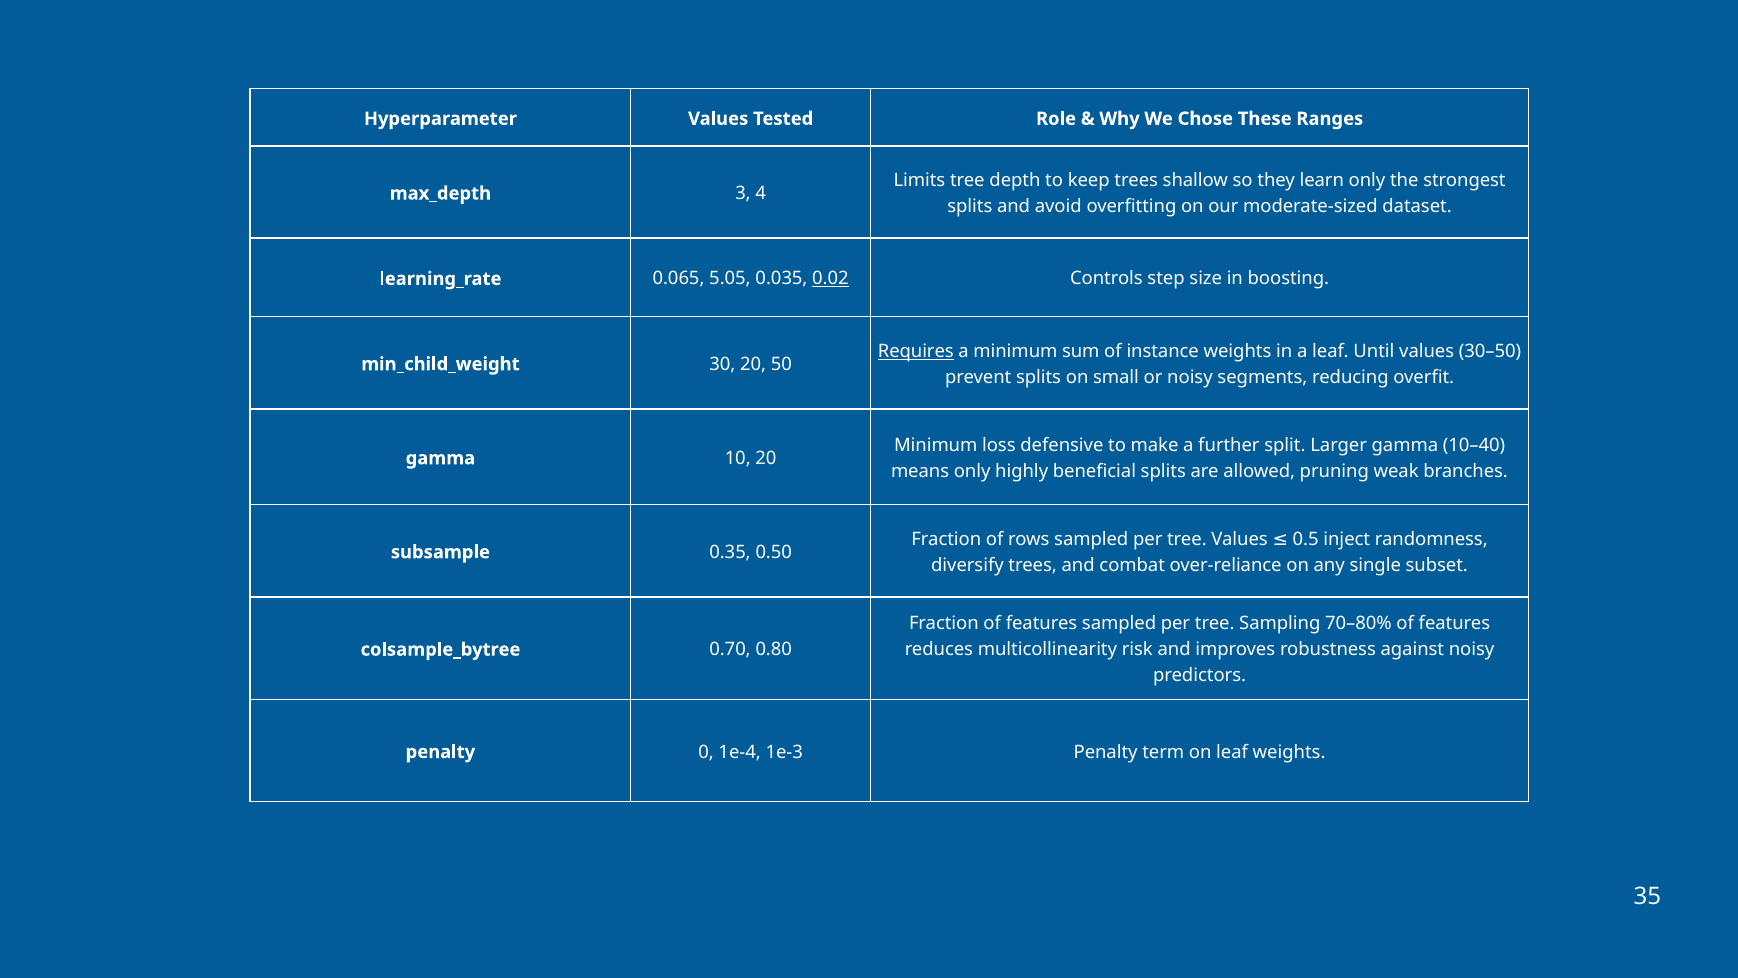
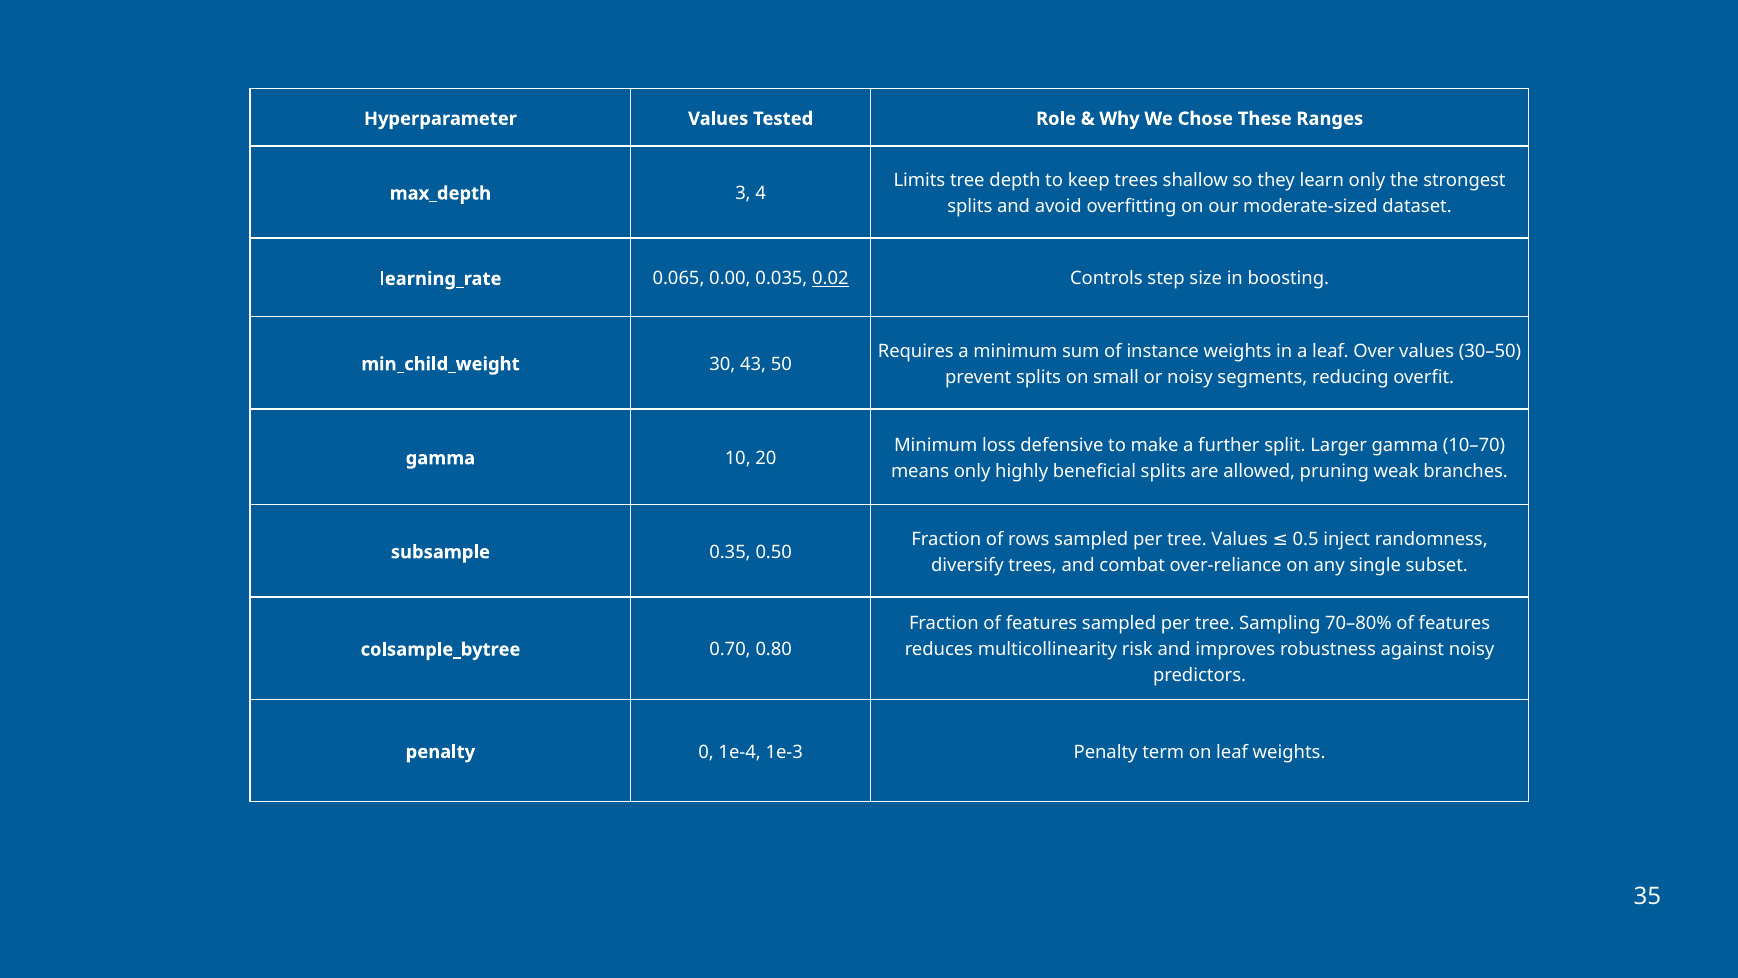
5.05: 5.05 -> 0.00
Requires underline: present -> none
Until: Until -> Over
30 20: 20 -> 43
10–40: 10–40 -> 10–70
